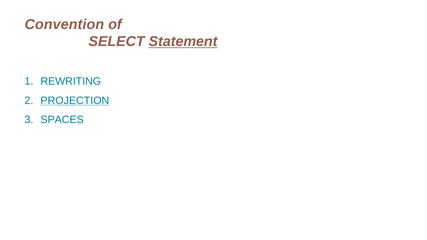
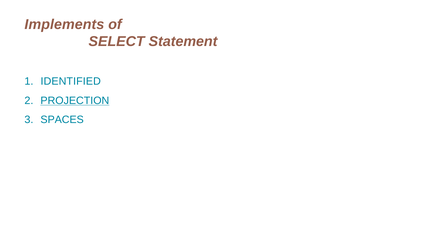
Convention: Convention -> Implements
Statement underline: present -> none
REWRITING: REWRITING -> IDENTIFIED
